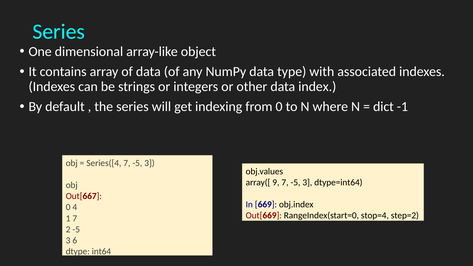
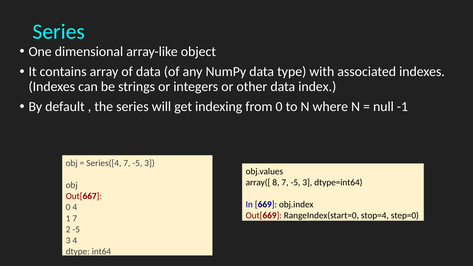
dict: dict -> null
9: 9 -> 8
step=2: step=2 -> step=0
3 6: 6 -> 4
